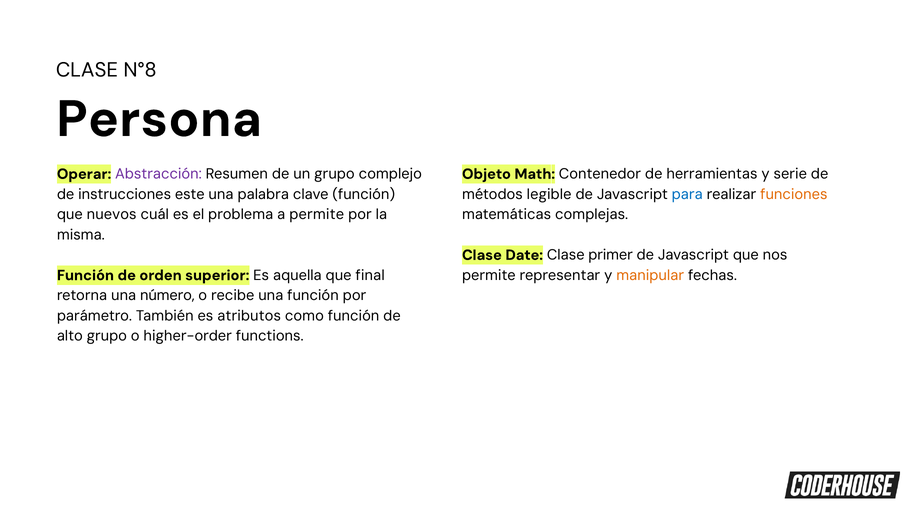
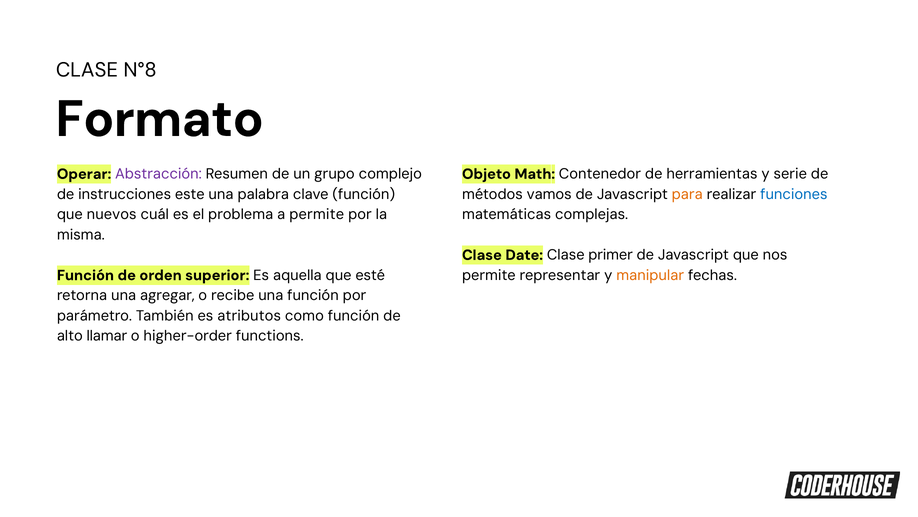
Persona: Persona -> Formato
legible: legible -> vamos
para colour: blue -> orange
funciones colour: orange -> blue
final: final -> esté
número: número -> agregar
alto grupo: grupo -> llamar
